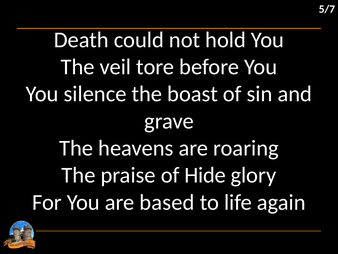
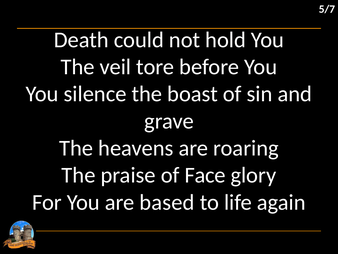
Hide: Hide -> Face
